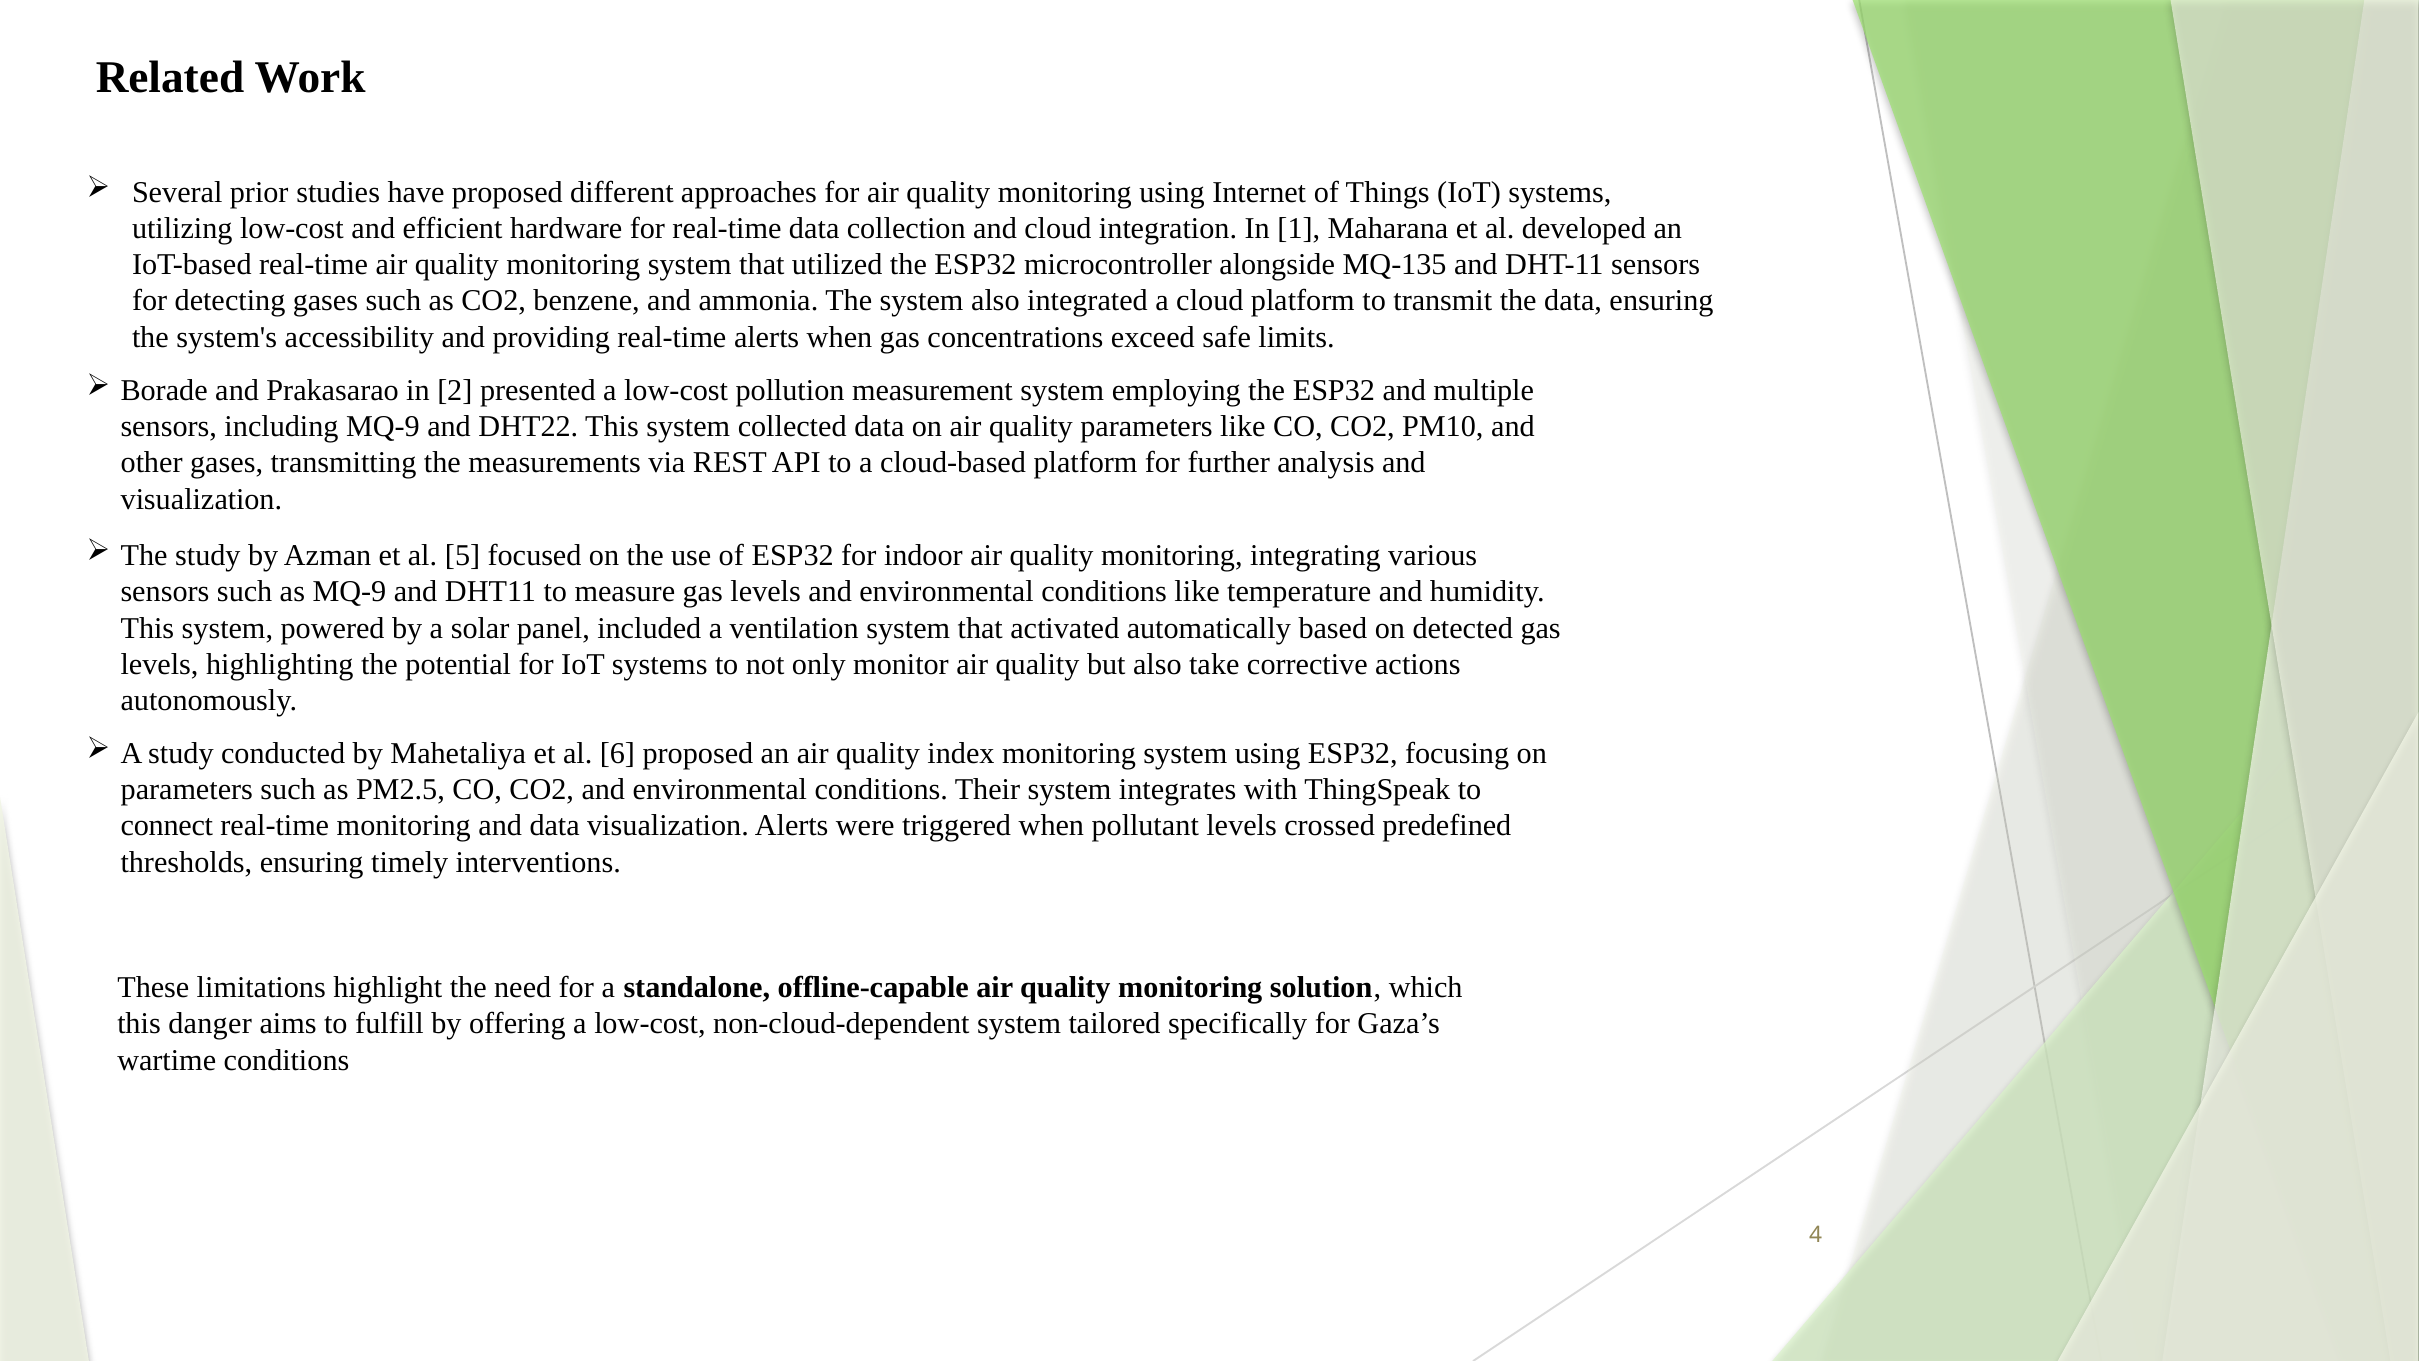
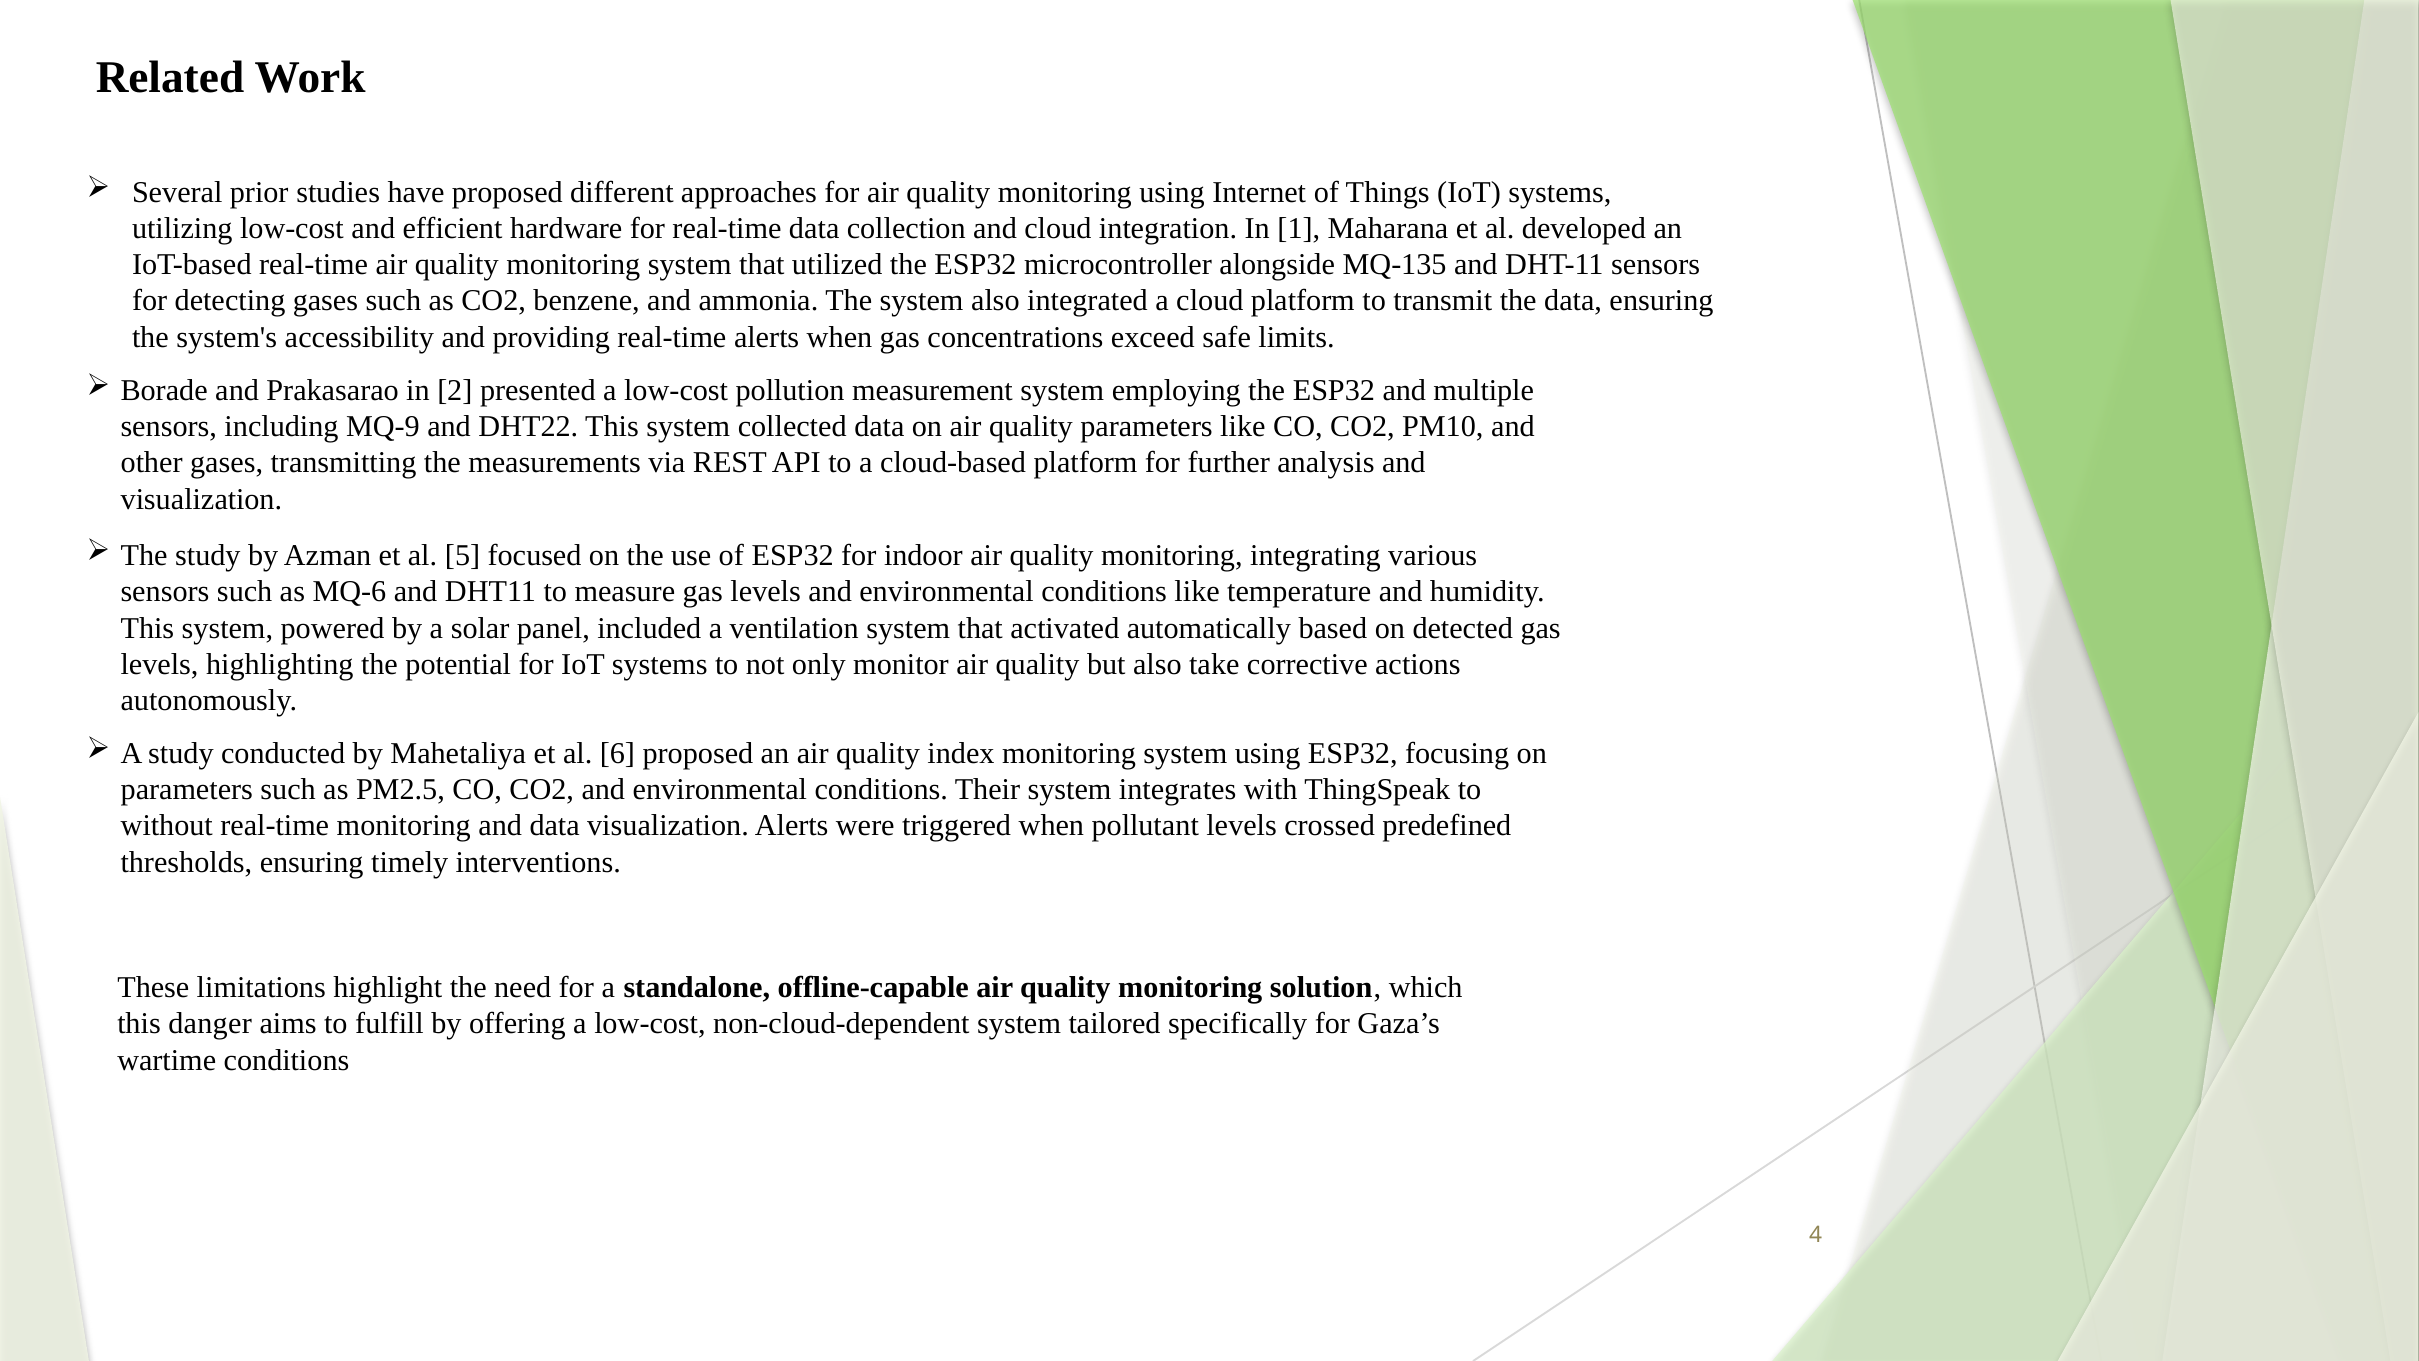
as MQ-9: MQ-9 -> MQ-6
connect: connect -> without
